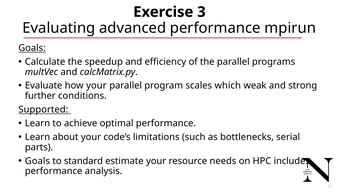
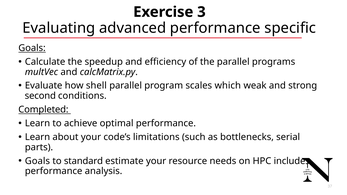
mpirun: mpirun -> specific
how your: your -> shell
further: further -> second
Supported: Supported -> Completed
